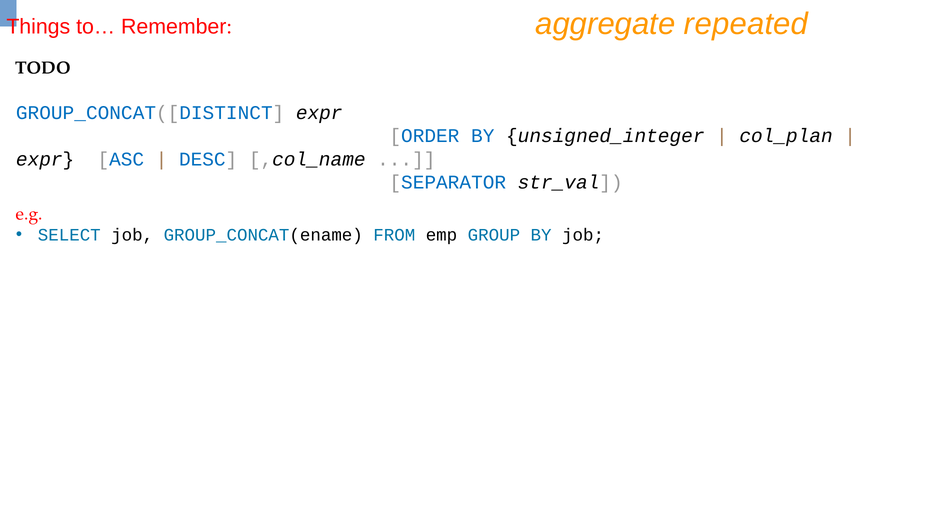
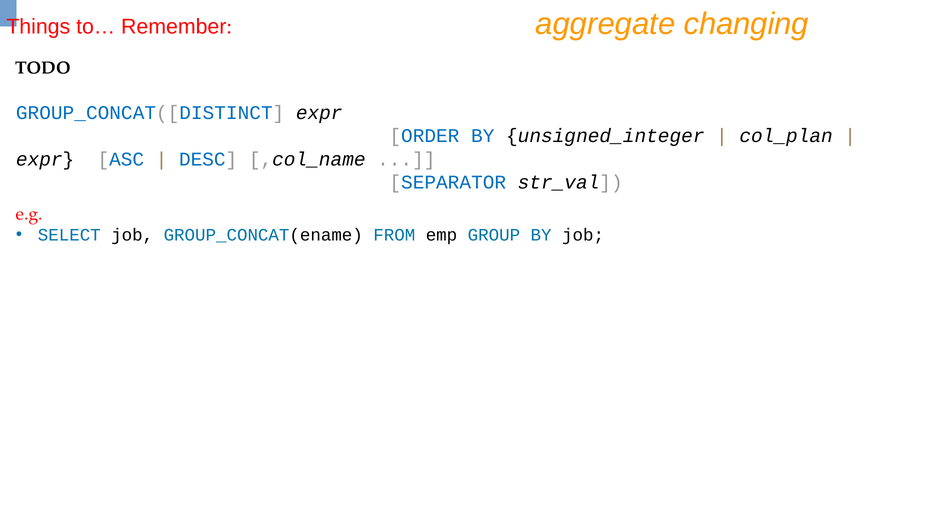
repeated: repeated -> changing
